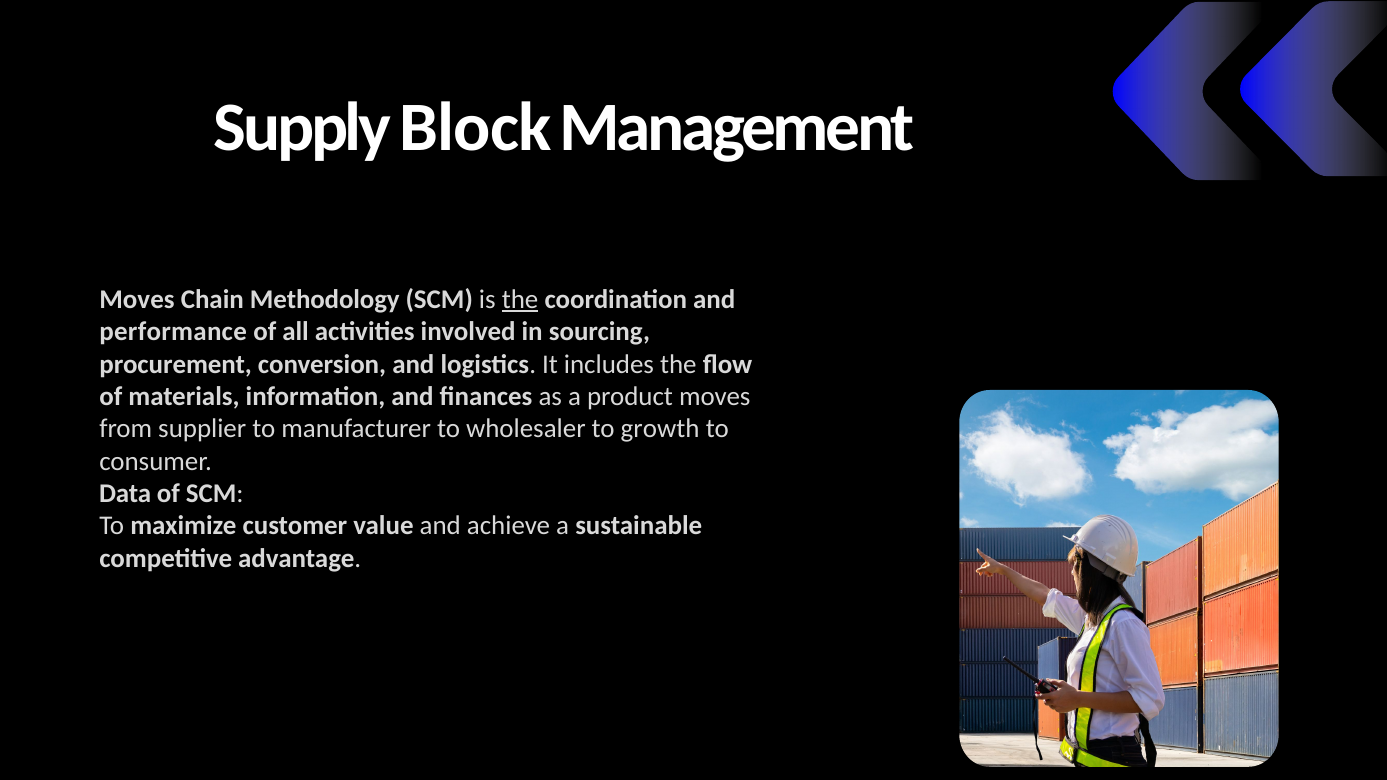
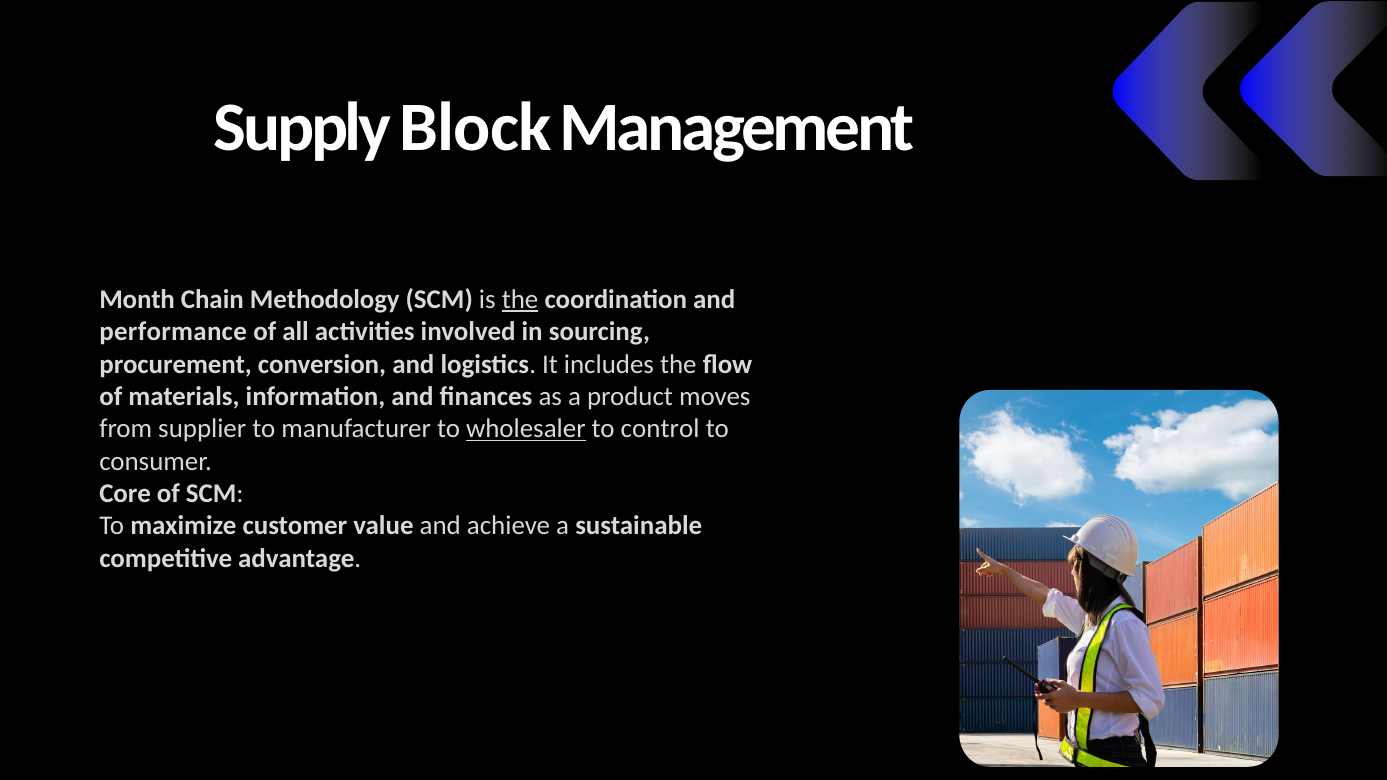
Moves at (137, 299): Moves -> Month
wholesaler underline: none -> present
growth: growth -> control
Data: Data -> Core
